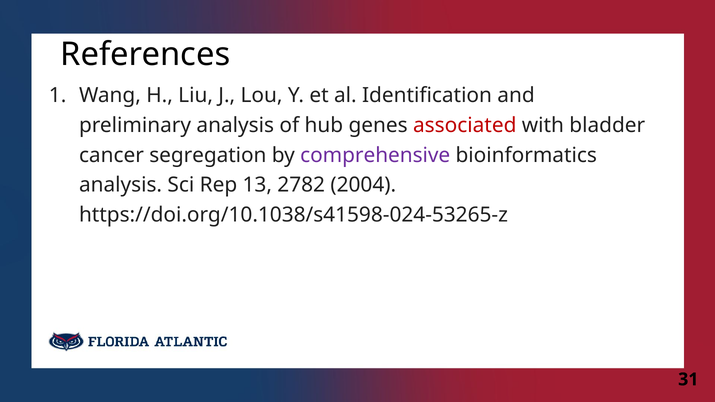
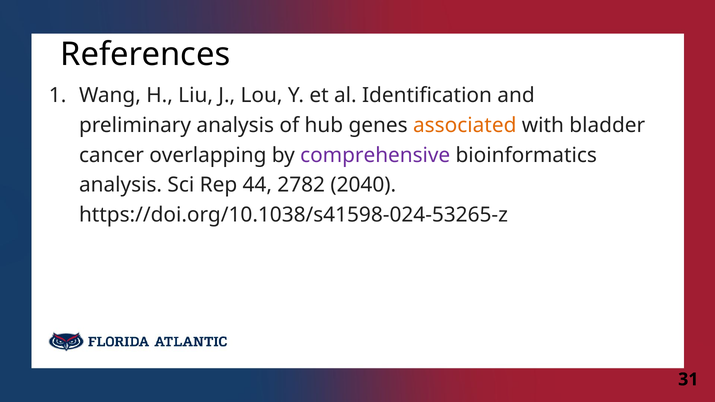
associated colour: red -> orange
segregation: segregation -> overlapping
13: 13 -> 44
2004: 2004 -> 2040
